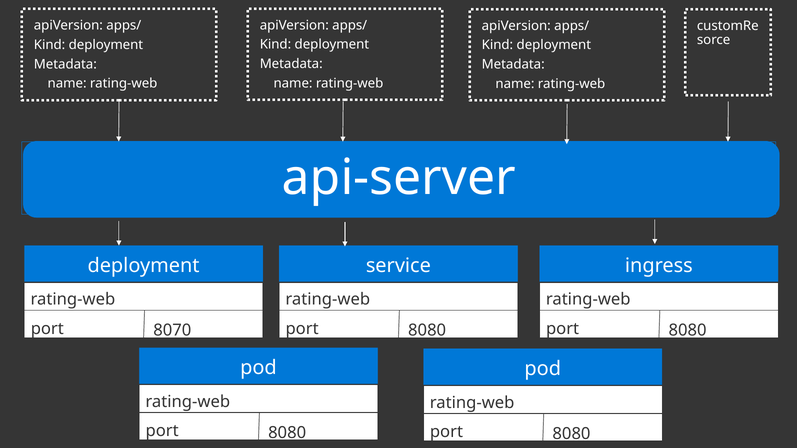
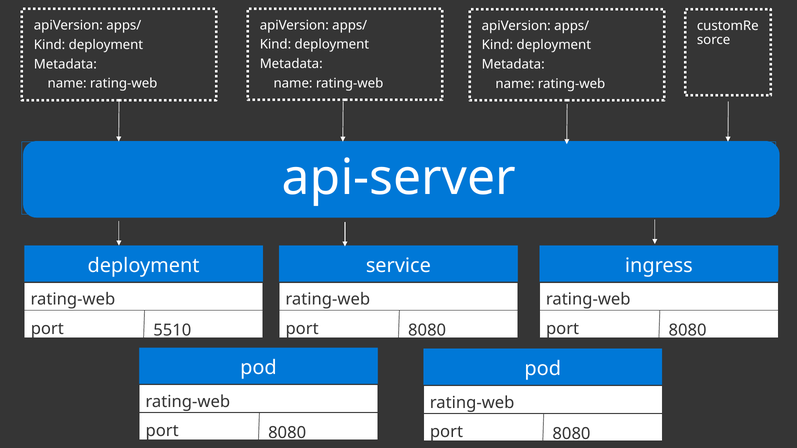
8070: 8070 -> 5510
